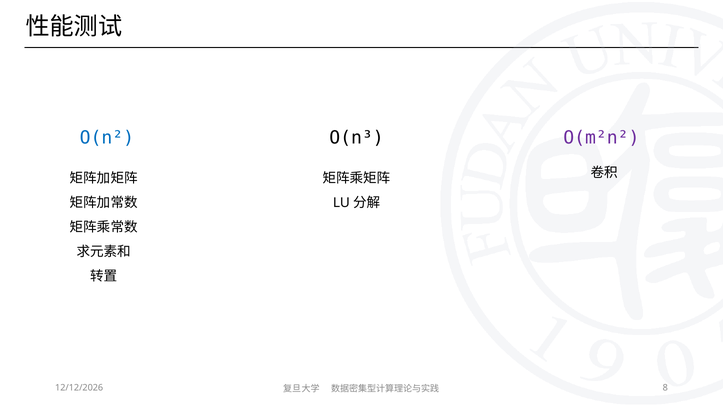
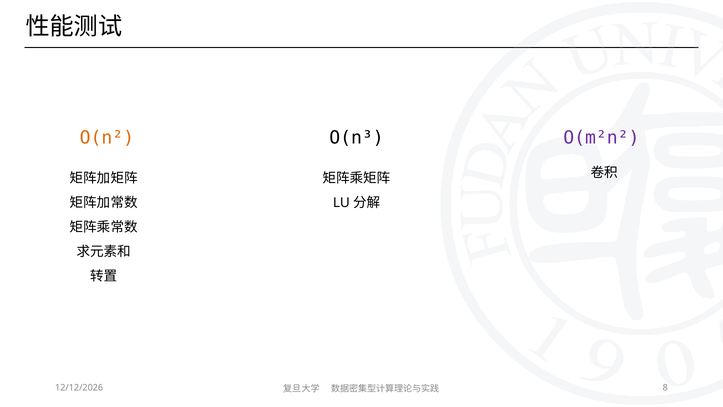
O(n² colour: blue -> orange
